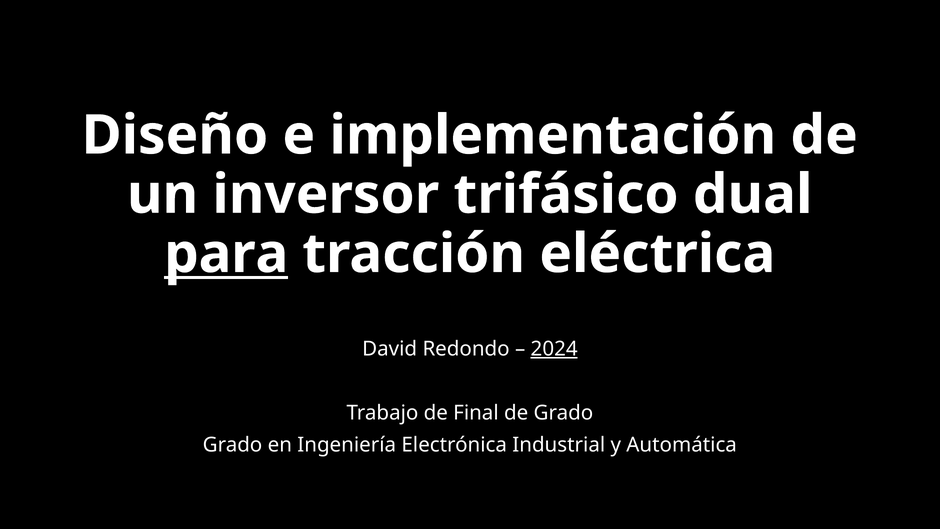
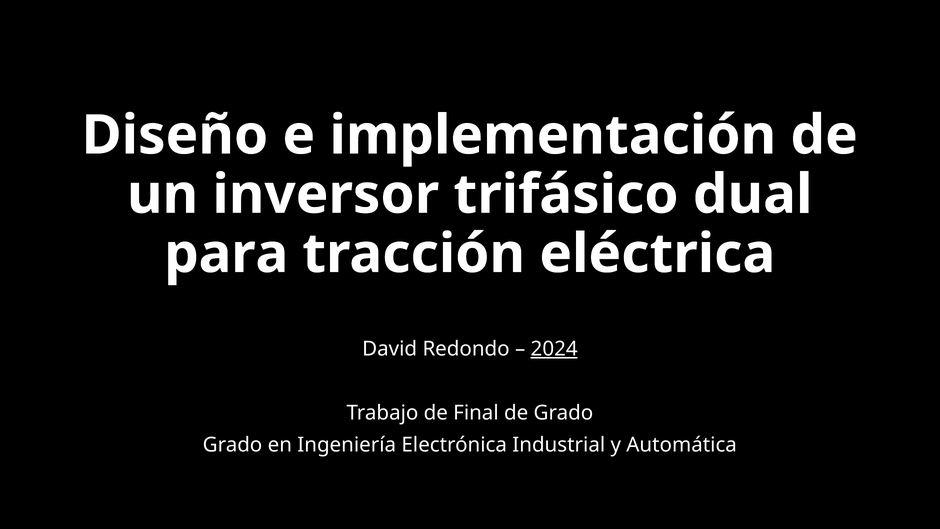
para underline: present -> none
